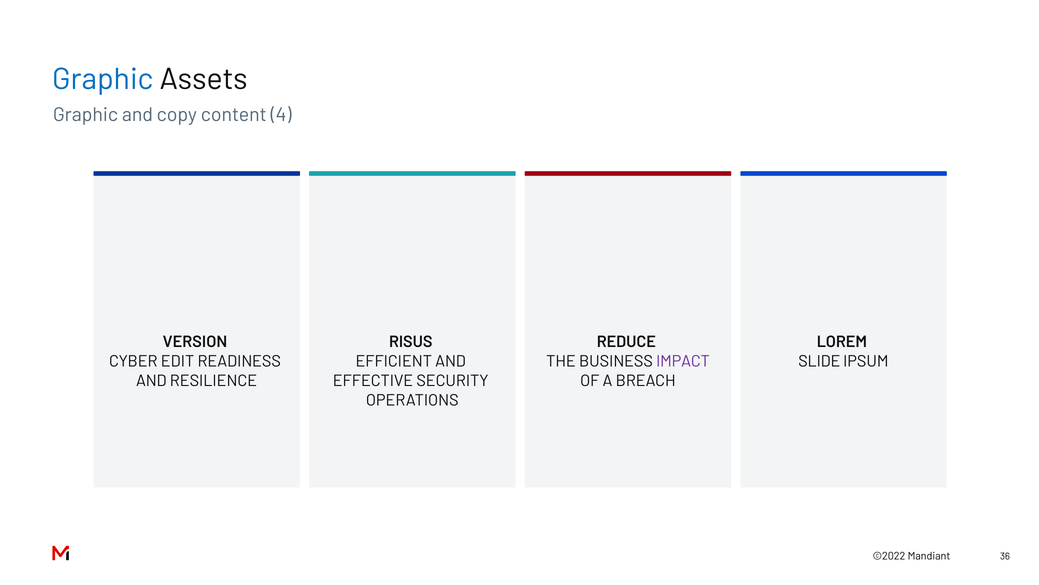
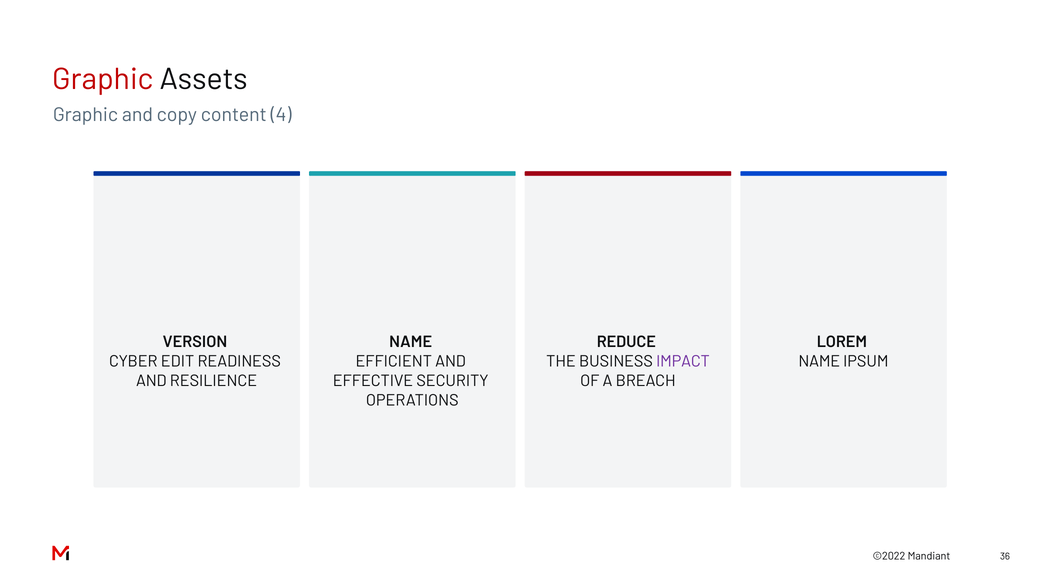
Graphic at (103, 79) colour: blue -> red
RISUS at (411, 342): RISUS -> NAME
SLIDE at (819, 361): SLIDE -> NAME
